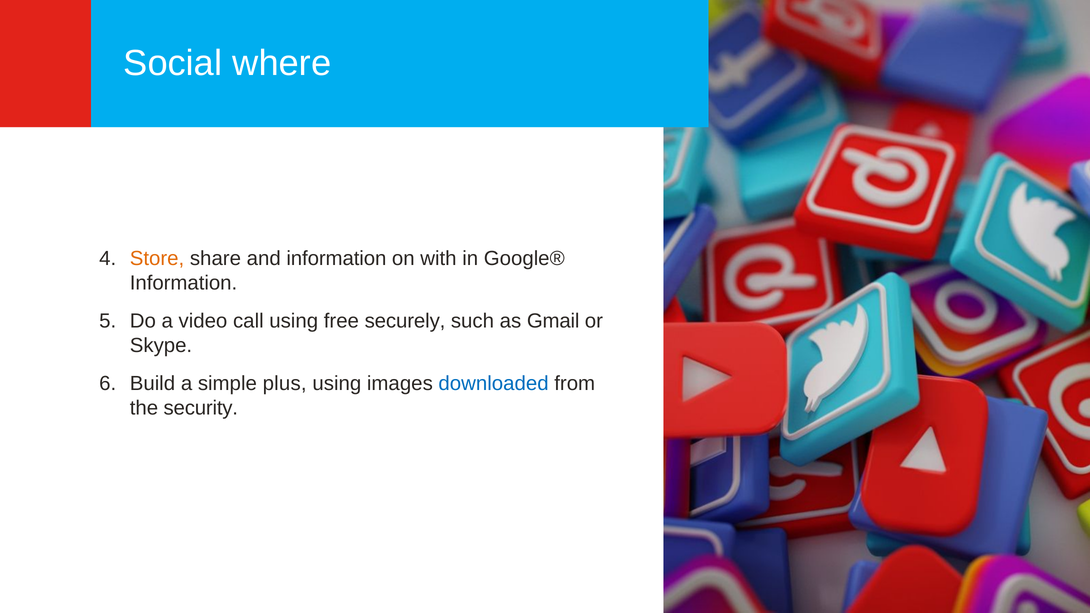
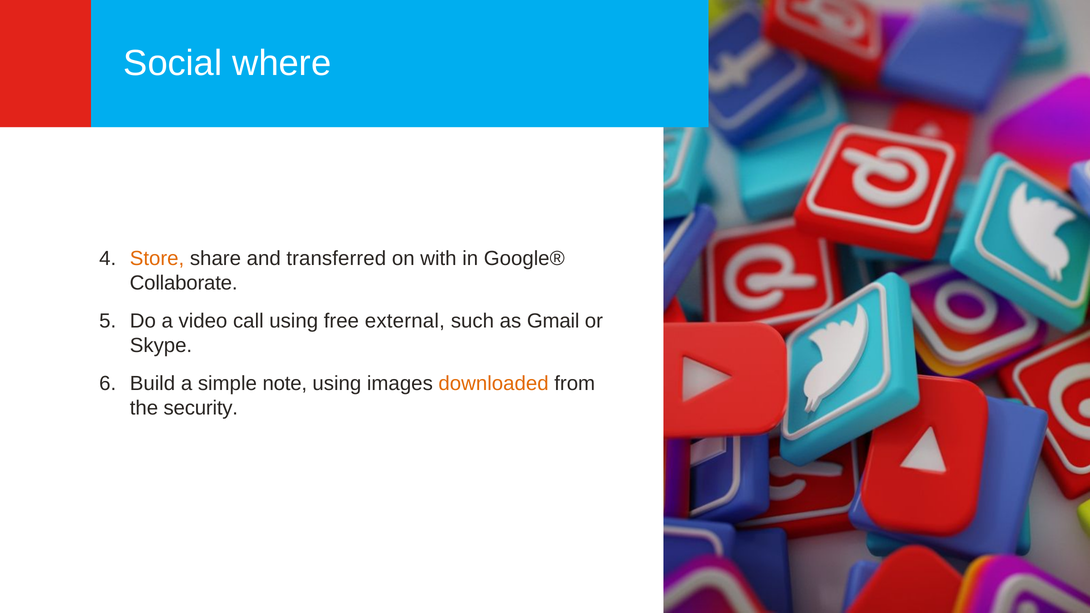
and information: information -> transferred
Information at (184, 283): Information -> Collaborate
securely: securely -> external
plus: plus -> note
downloaded colour: blue -> orange
